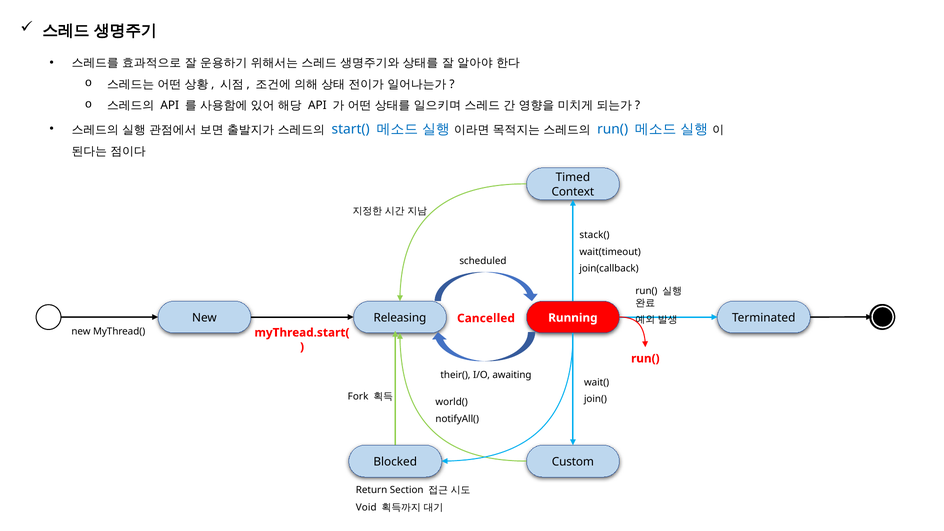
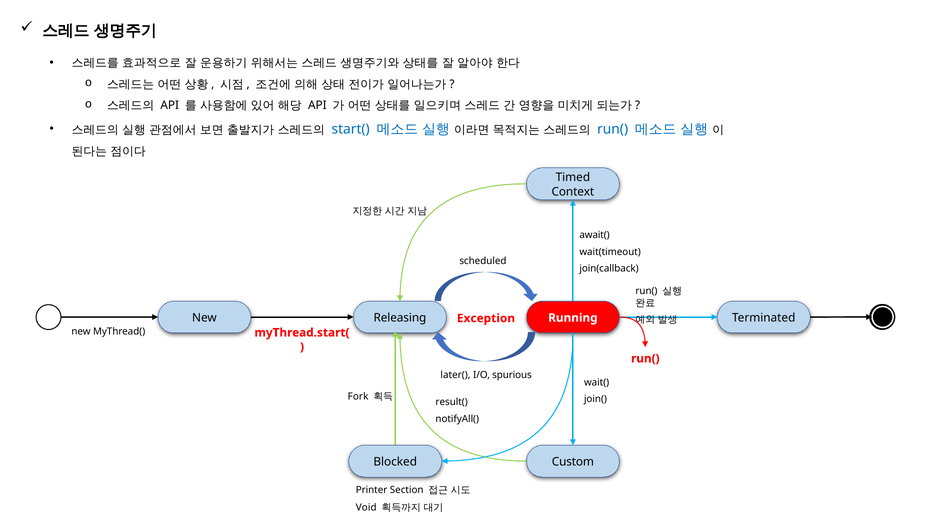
stack(: stack( -> await(
Cancelled: Cancelled -> Exception
their(: their( -> later(
awaiting: awaiting -> spurious
world(: world( -> result(
Return: Return -> Printer
